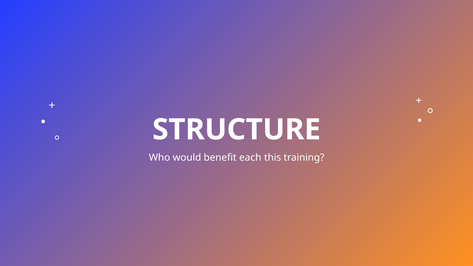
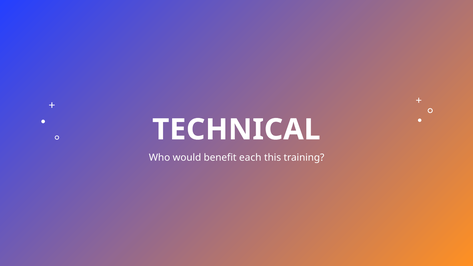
STRUCTURE: STRUCTURE -> TECHNICAL
